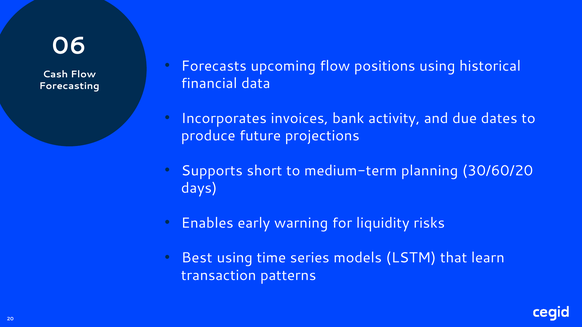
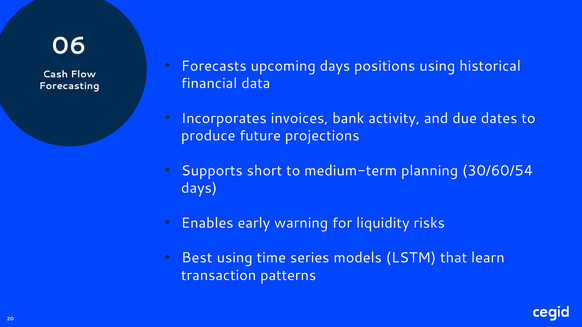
upcoming flow: flow -> days
30/60/20: 30/60/20 -> 30/60/54
